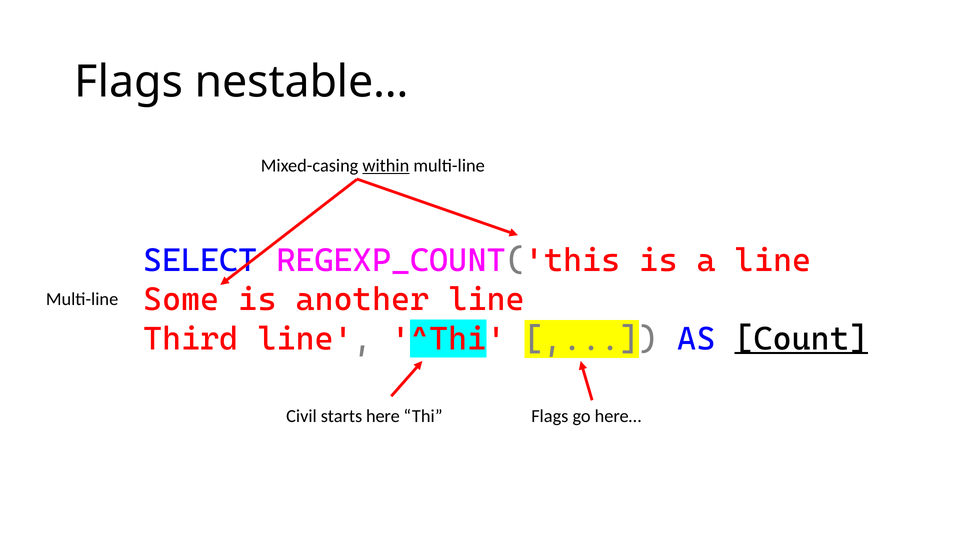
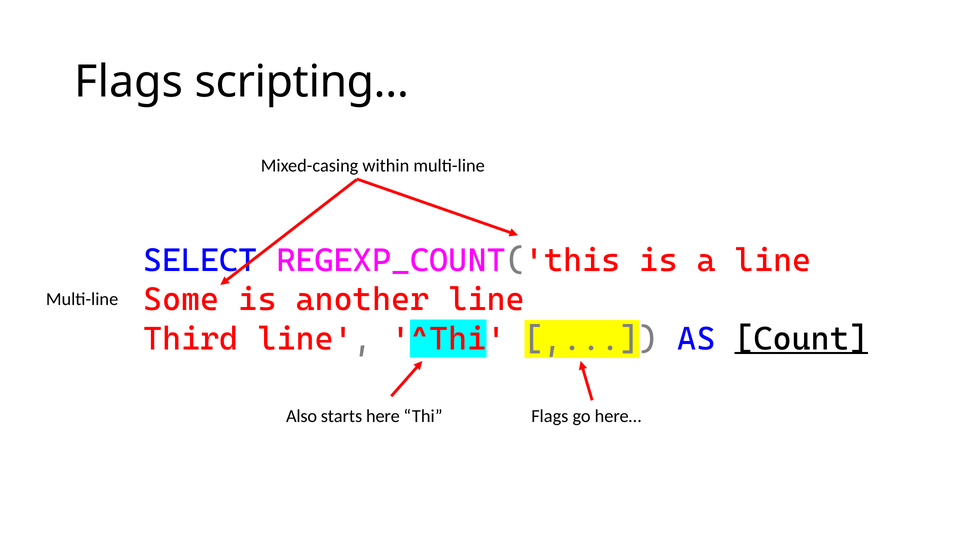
nestable…: nestable… -> scripting…
within underline: present -> none
Civil: Civil -> Also
